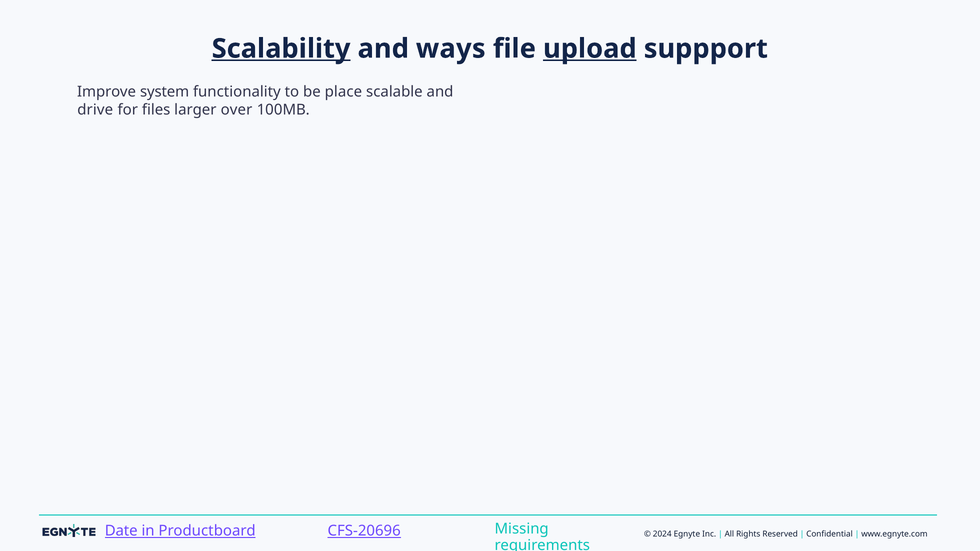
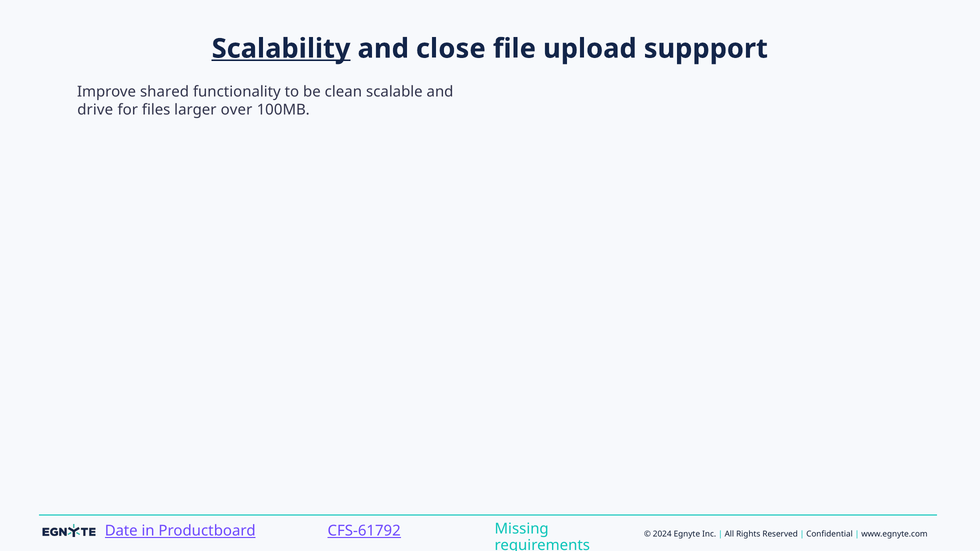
ways: ways -> close
upload underline: present -> none
system: system -> shared
place: place -> clean
CFS-20696: CFS-20696 -> CFS-61792
